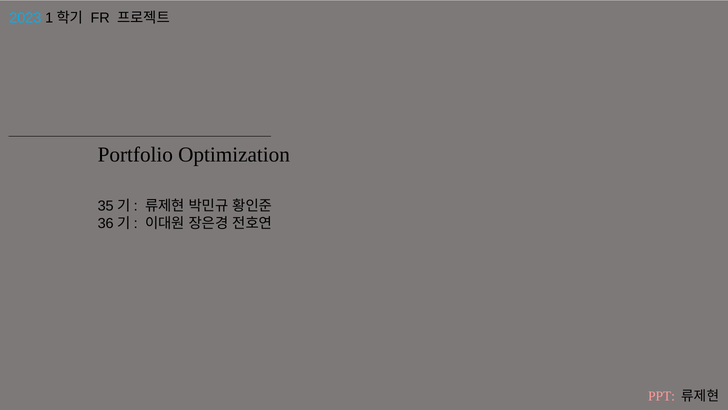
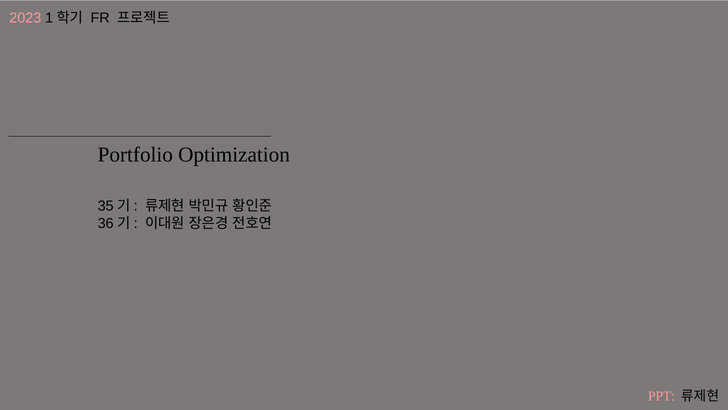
2023 colour: light blue -> pink
